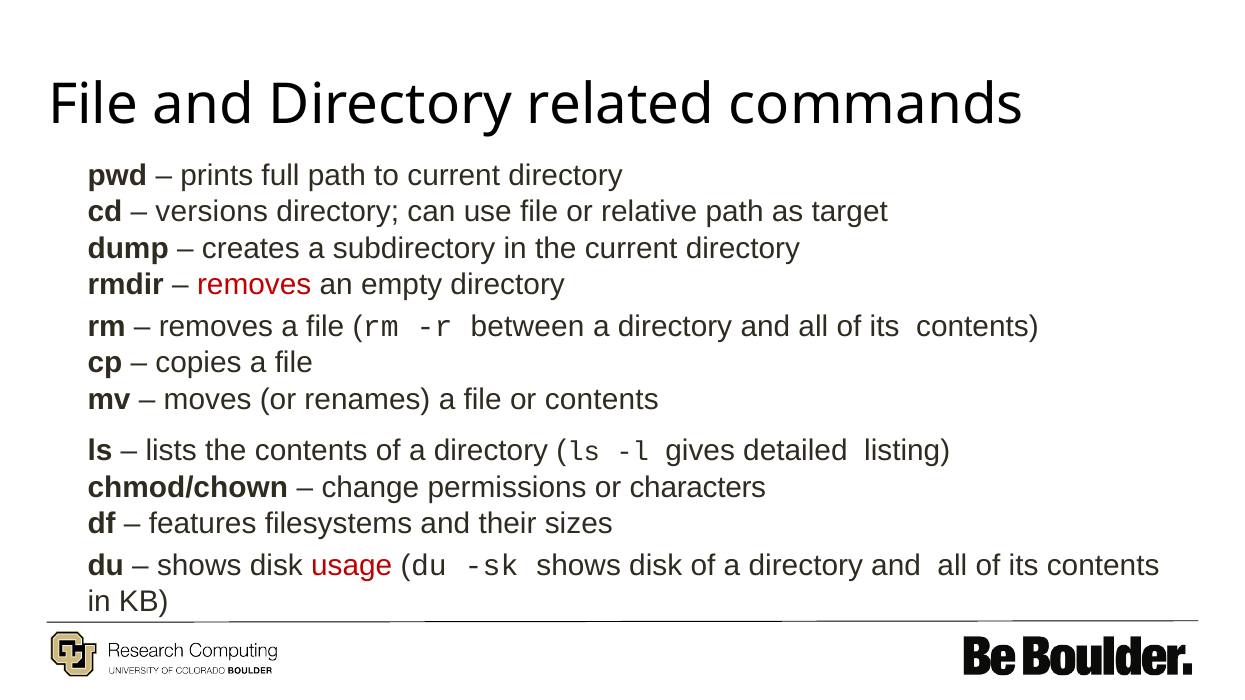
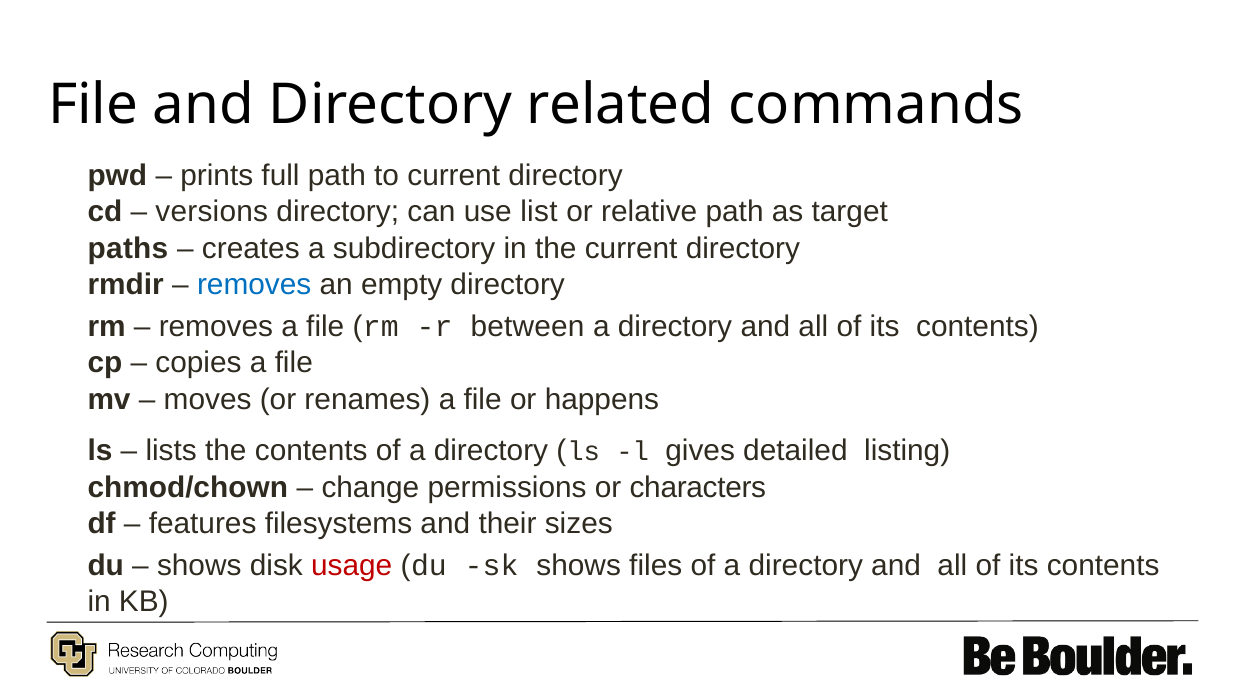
use file: file -> list
dump: dump -> paths
removes at (254, 285) colour: red -> blue
or contents: contents -> happens
sk shows disk: disk -> files
